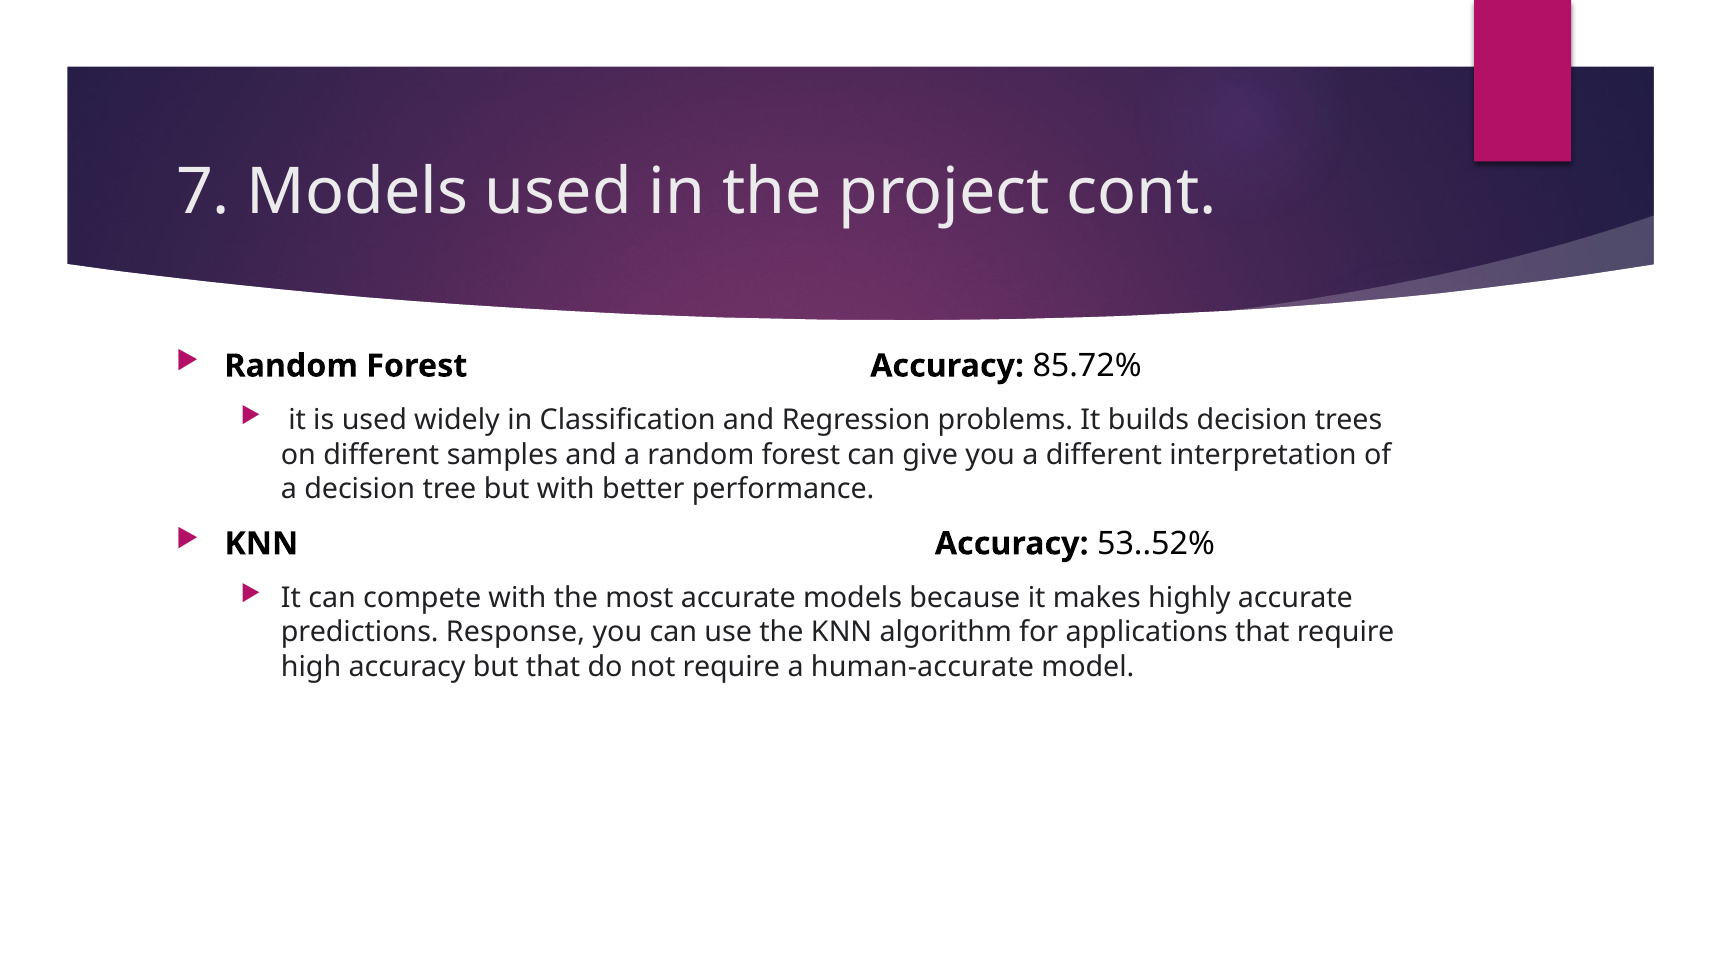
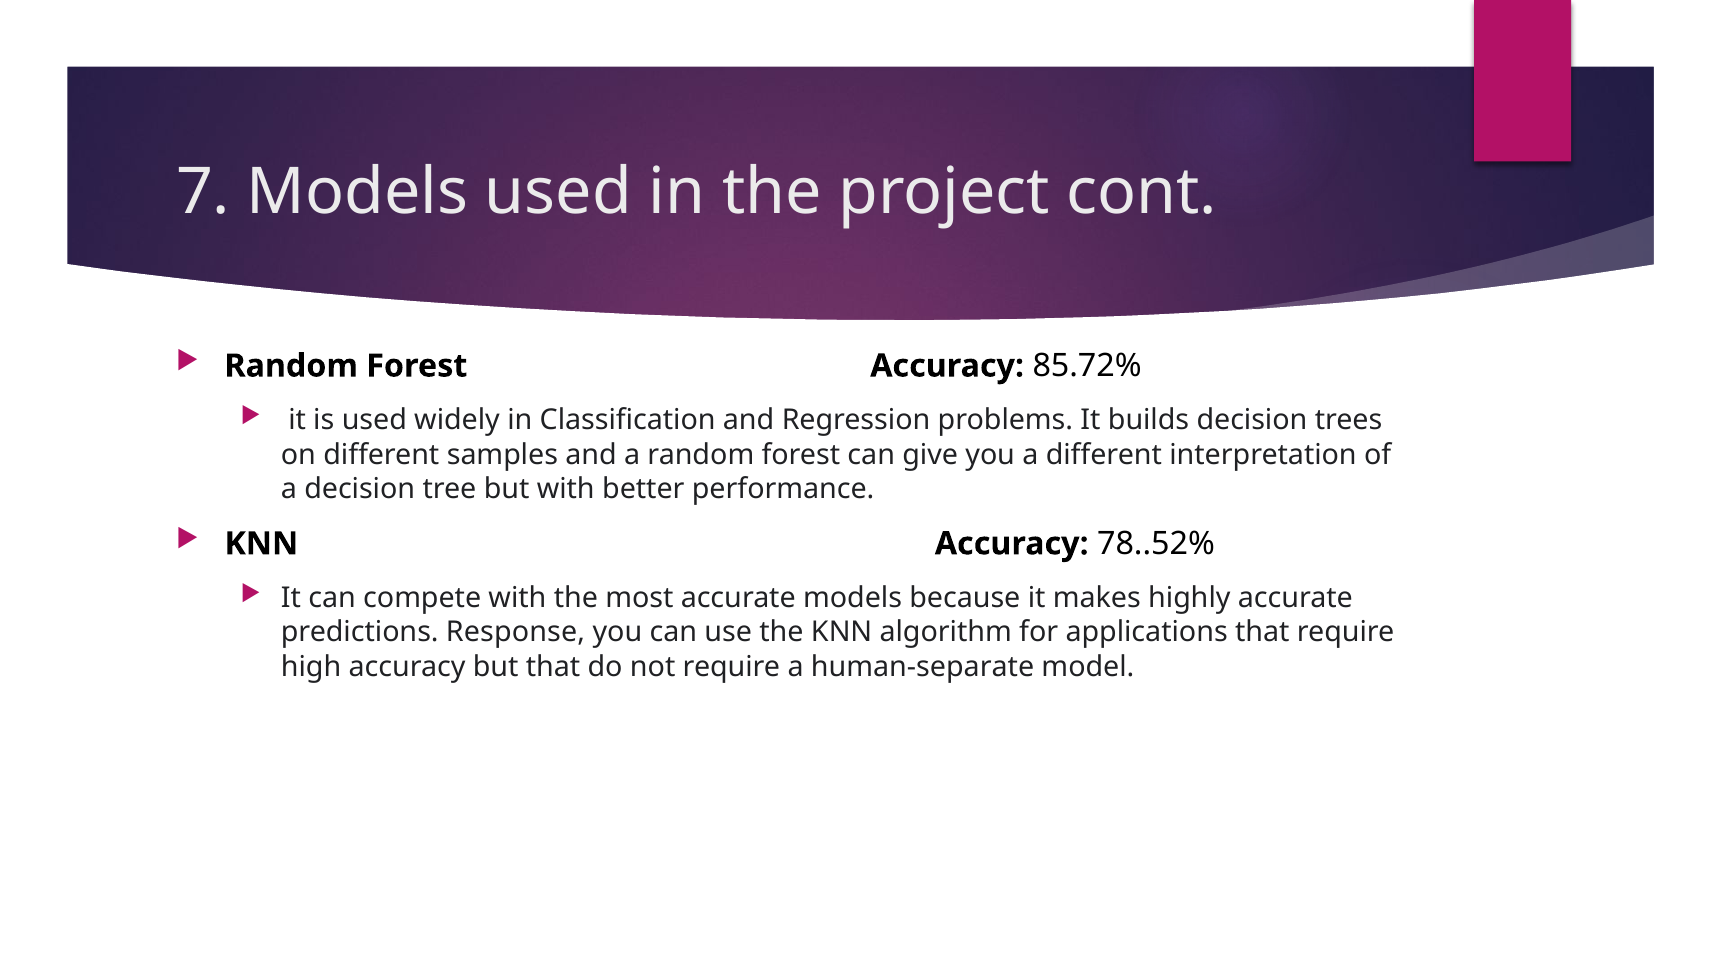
53..52%: 53..52% -> 78..52%
human-accurate: human-accurate -> human-separate
